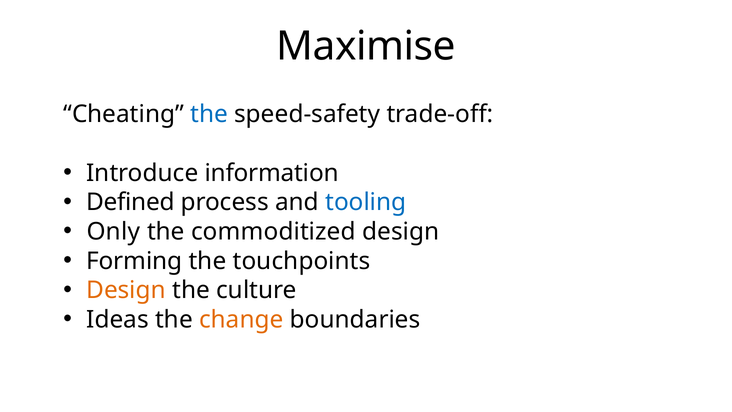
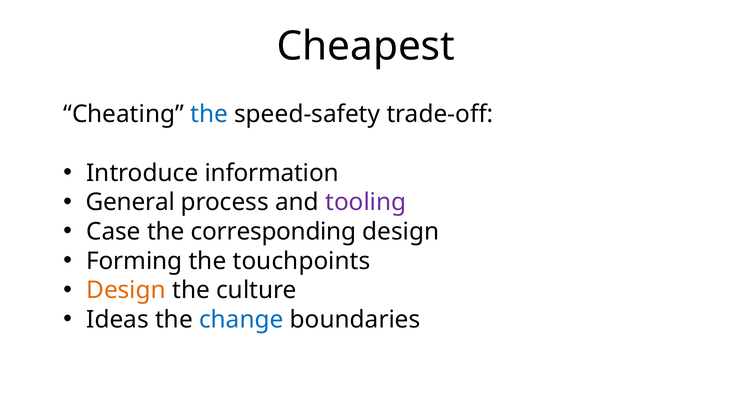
Maximise: Maximise -> Cheapest
Defined: Defined -> General
tooling colour: blue -> purple
Only: Only -> Case
commoditized: commoditized -> corresponding
change colour: orange -> blue
